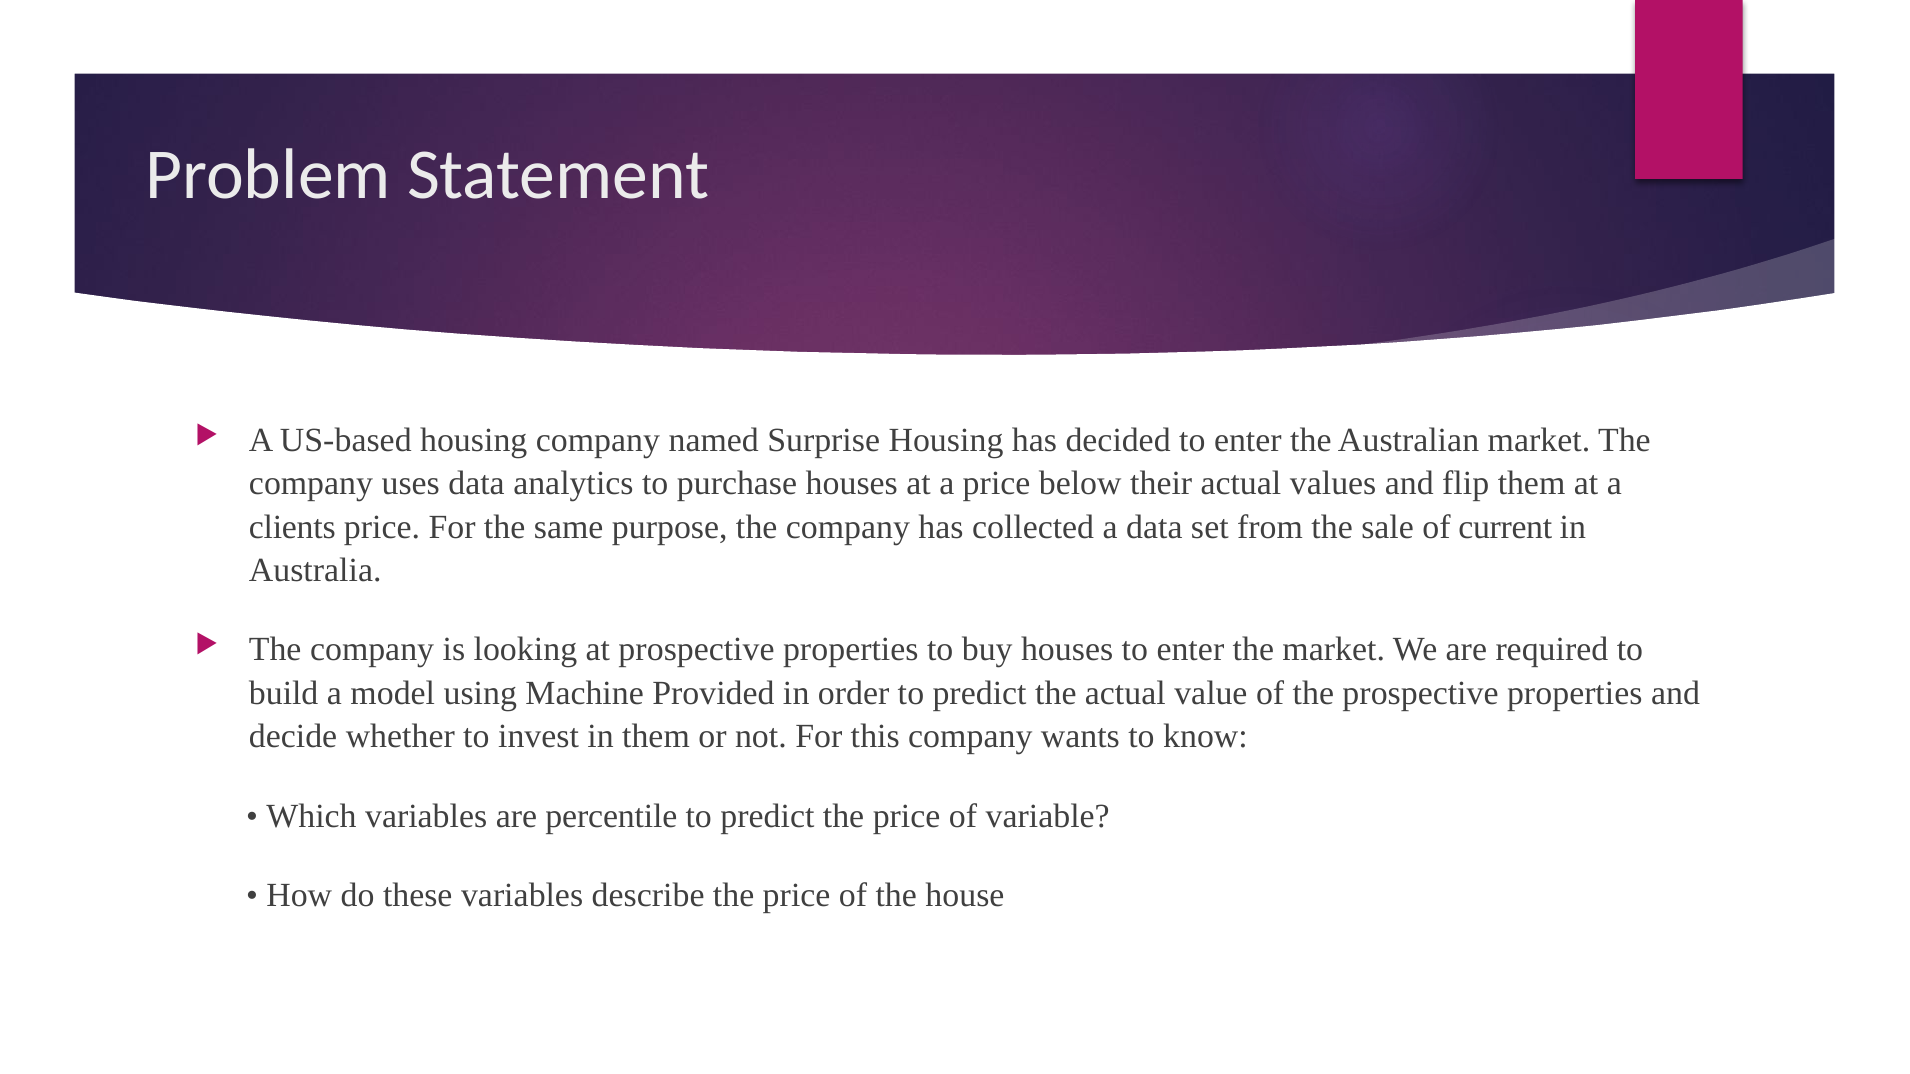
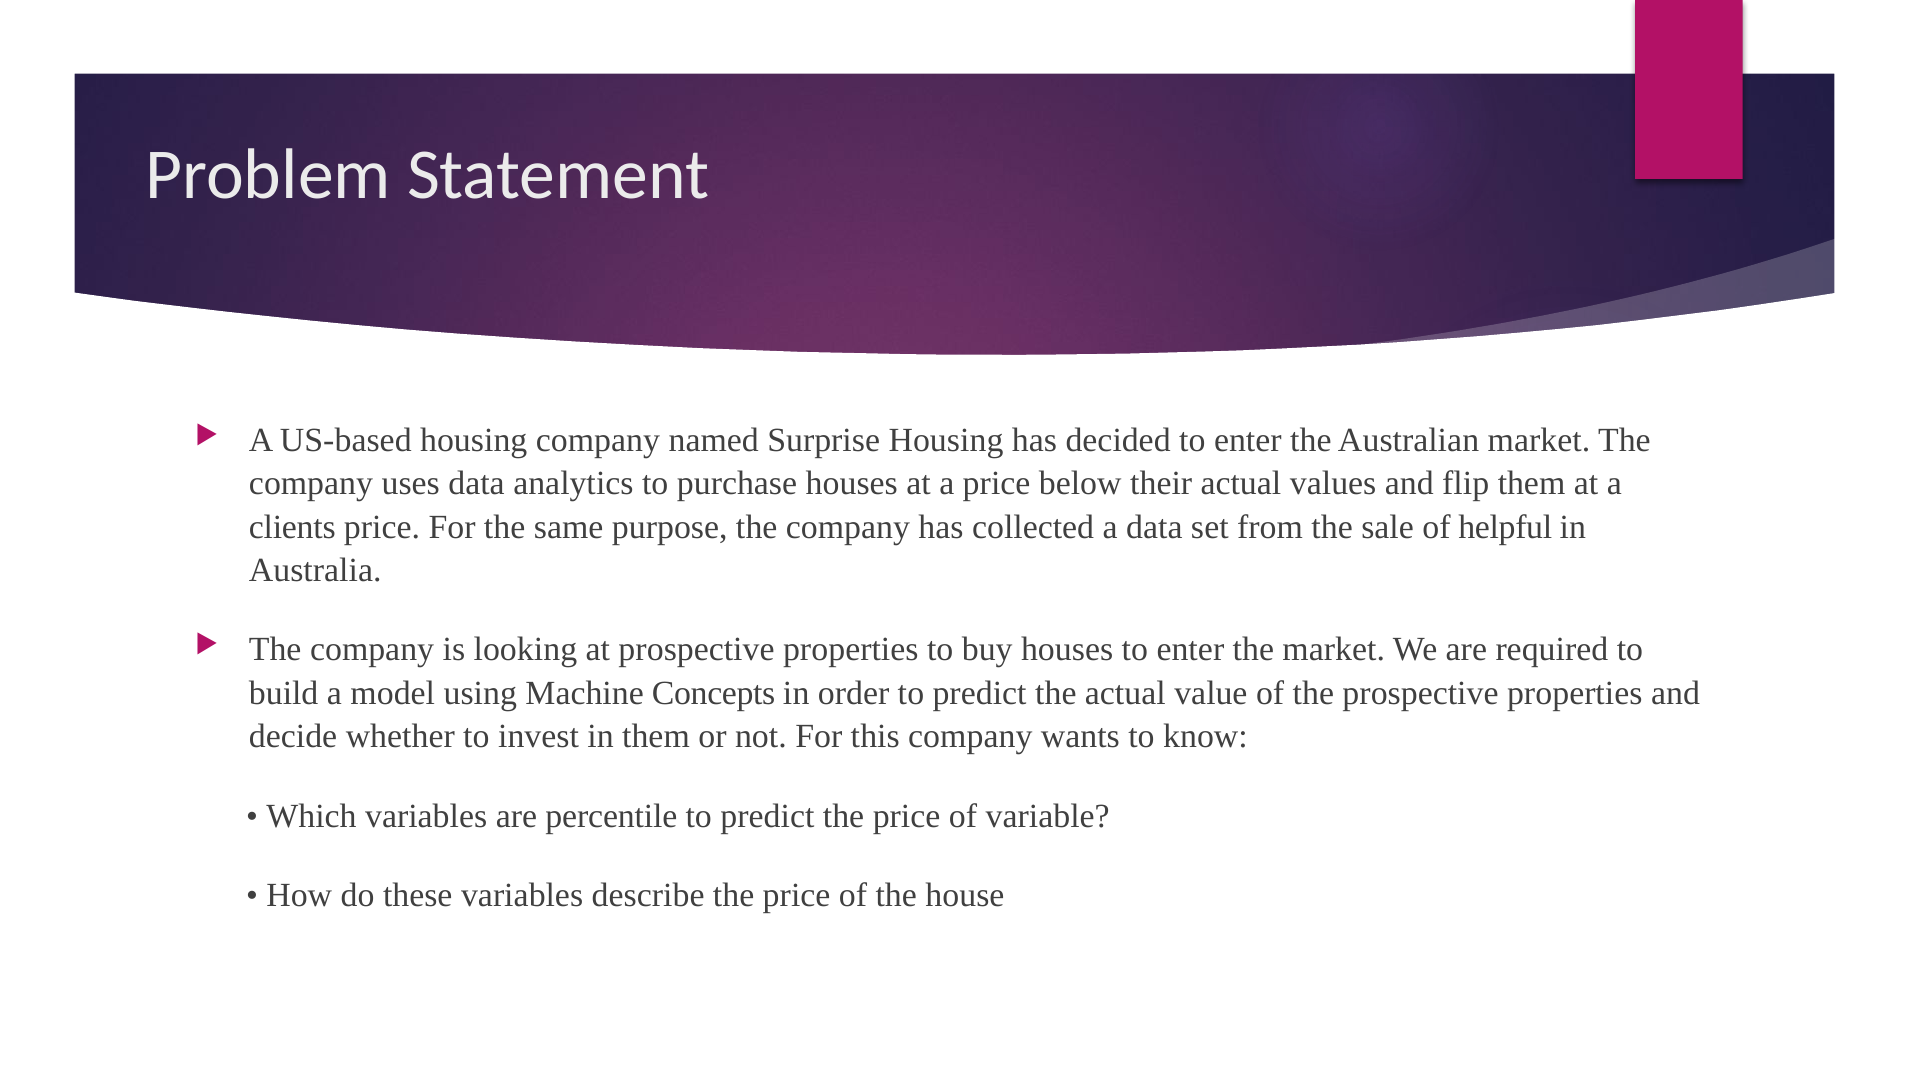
current: current -> helpful
Provided: Provided -> Concepts
